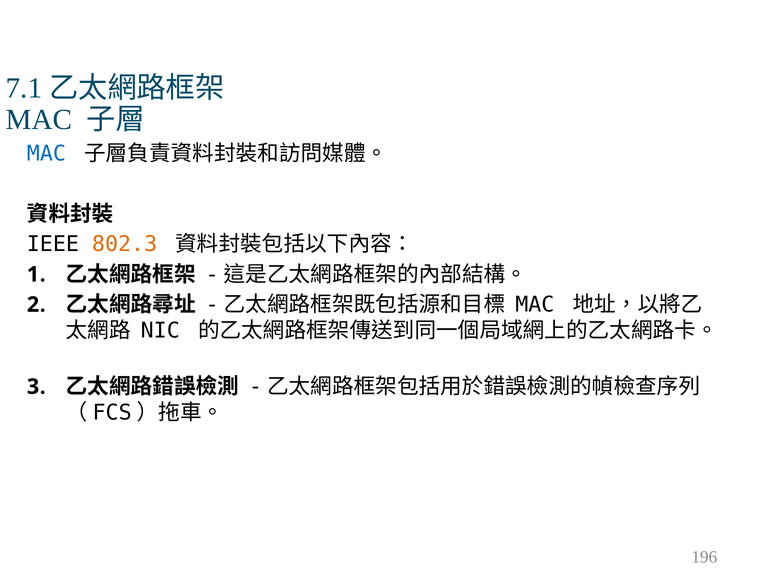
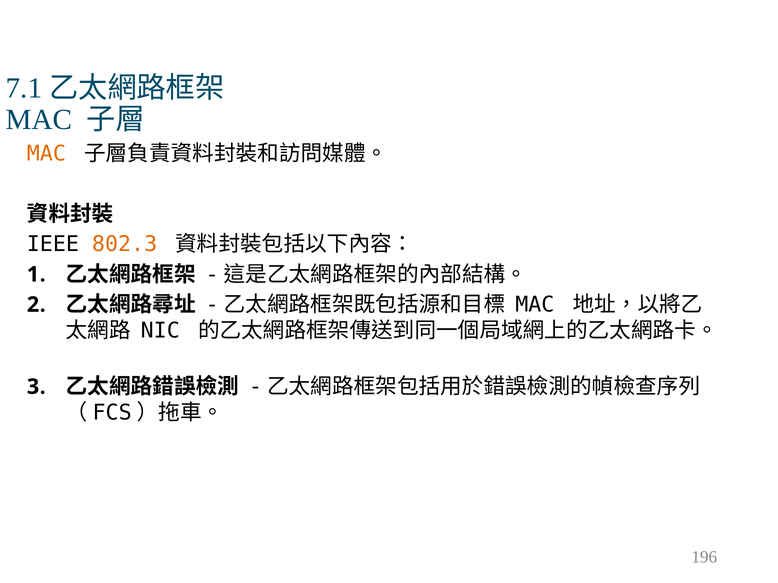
MAC at (46, 154) colour: blue -> orange
